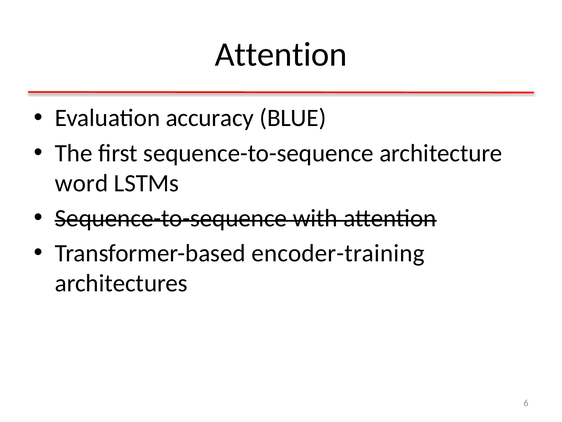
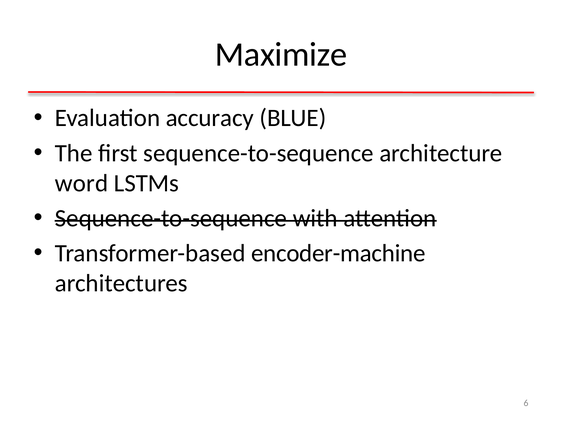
Attention at (281, 54): Attention -> Maximize
encoder-training: encoder-training -> encoder-machine
